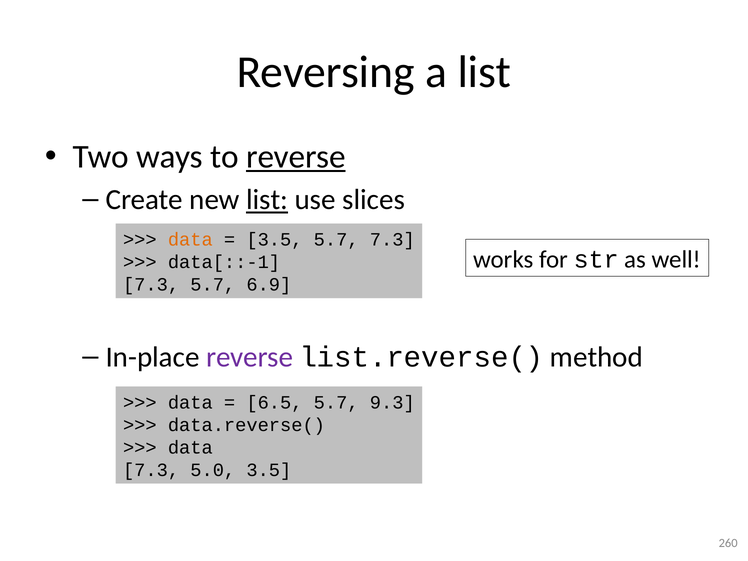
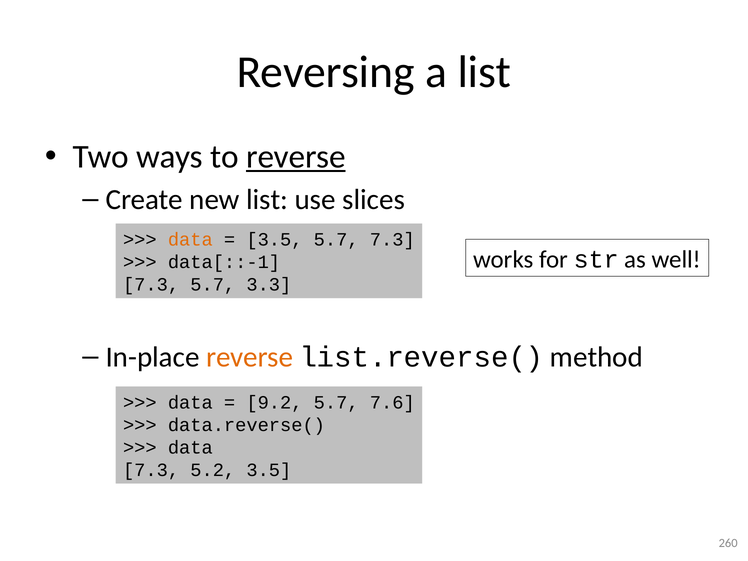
list at (267, 200) underline: present -> none
6.9: 6.9 -> 3.3
reverse at (250, 357) colour: purple -> orange
6.5: 6.5 -> 9.2
9.3: 9.3 -> 7.6
5.0: 5.0 -> 5.2
